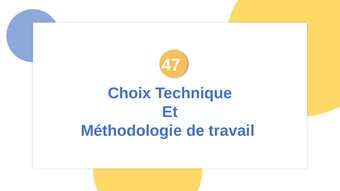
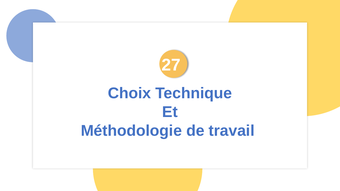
47: 47 -> 27
